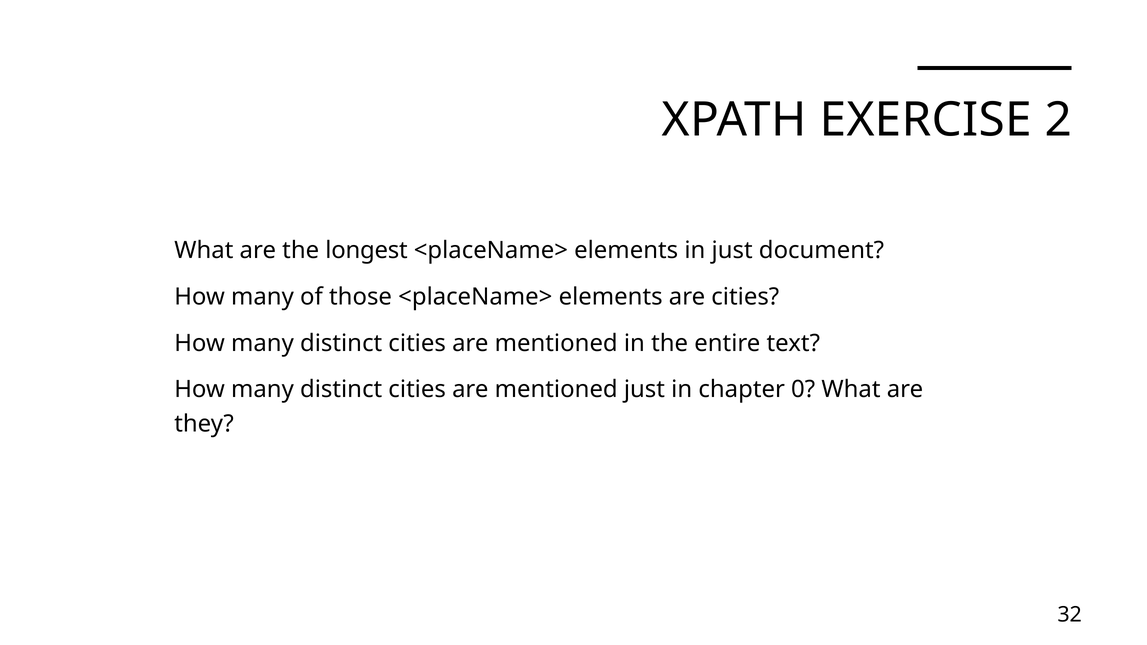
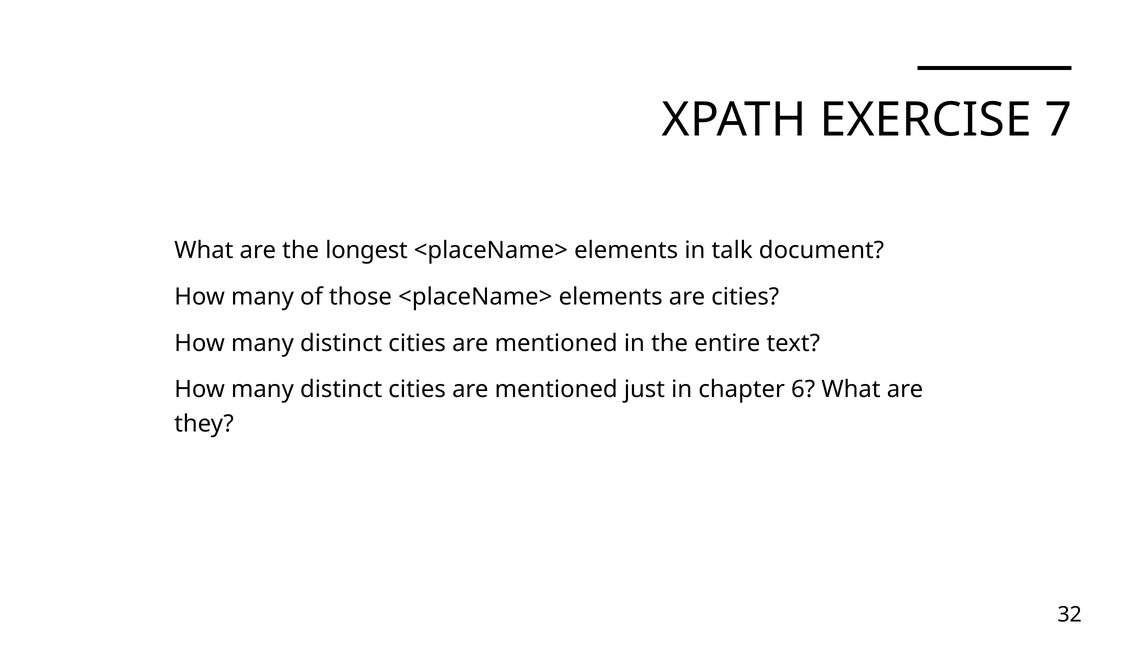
2: 2 -> 7
in just: just -> talk
0: 0 -> 6
